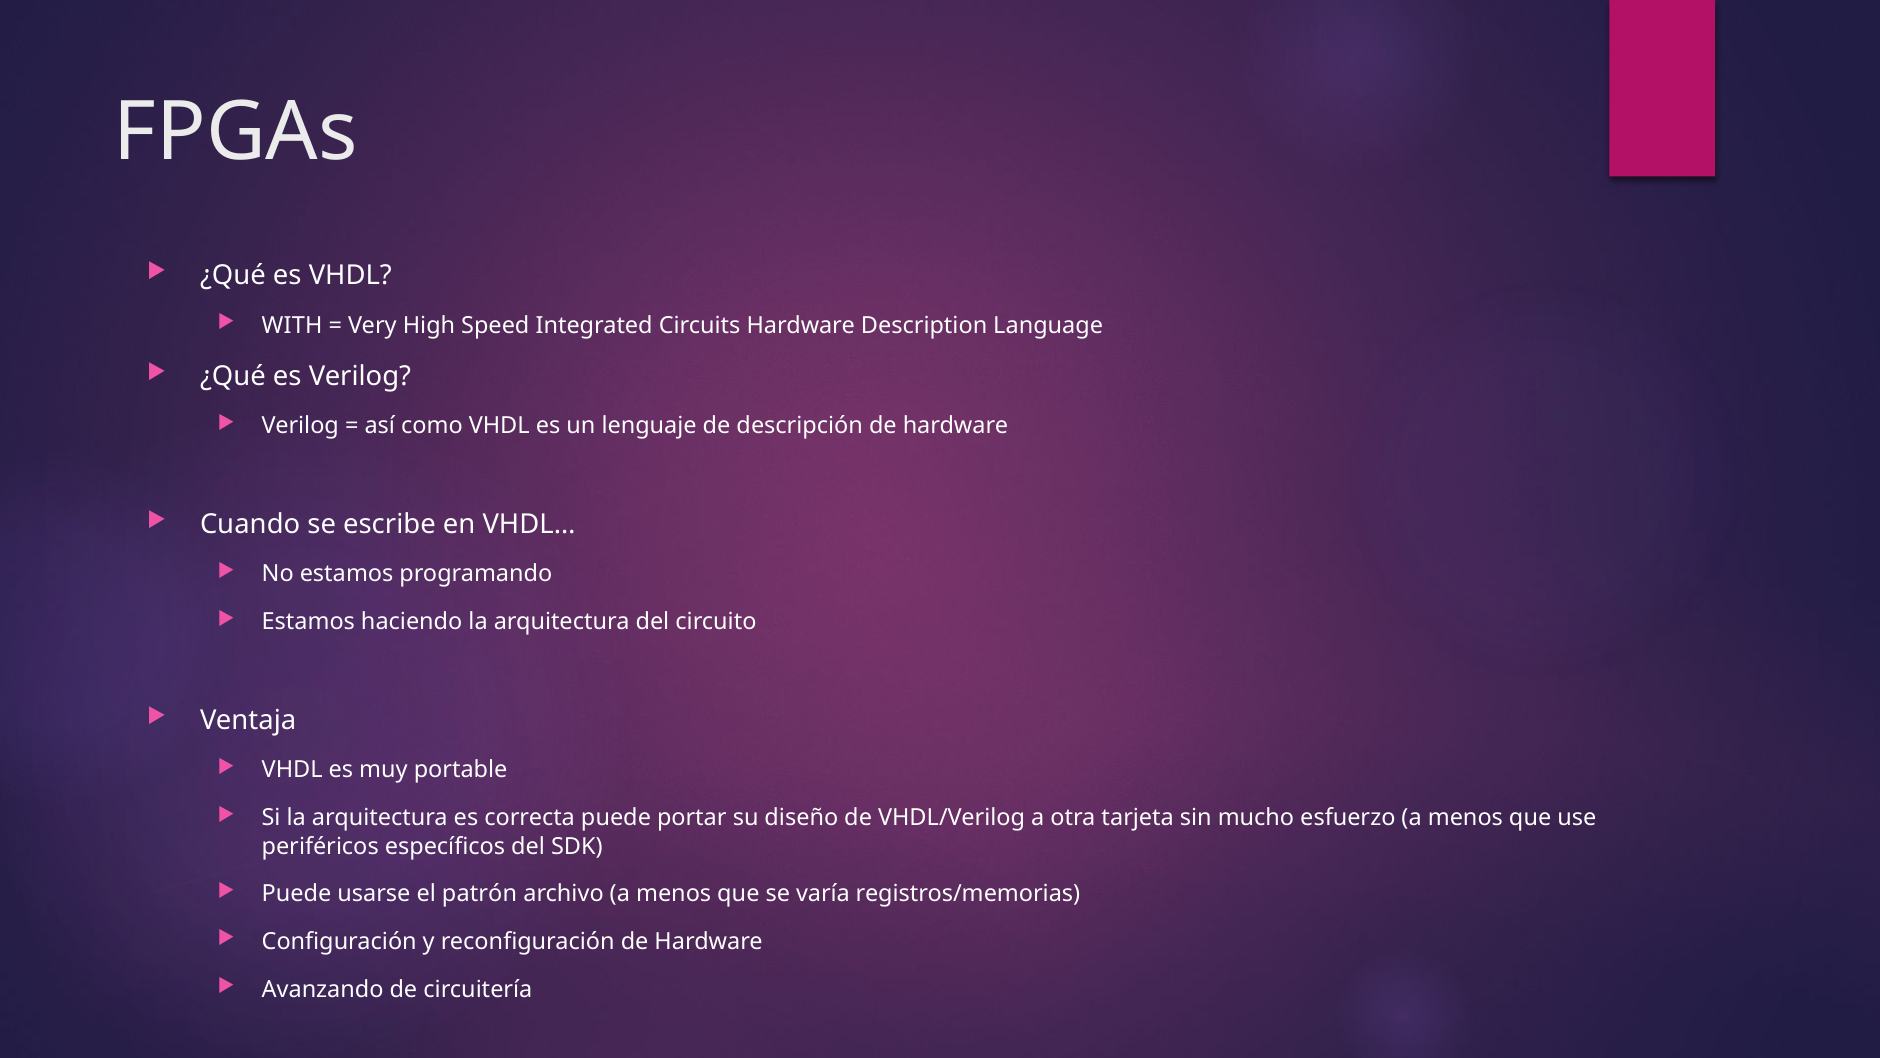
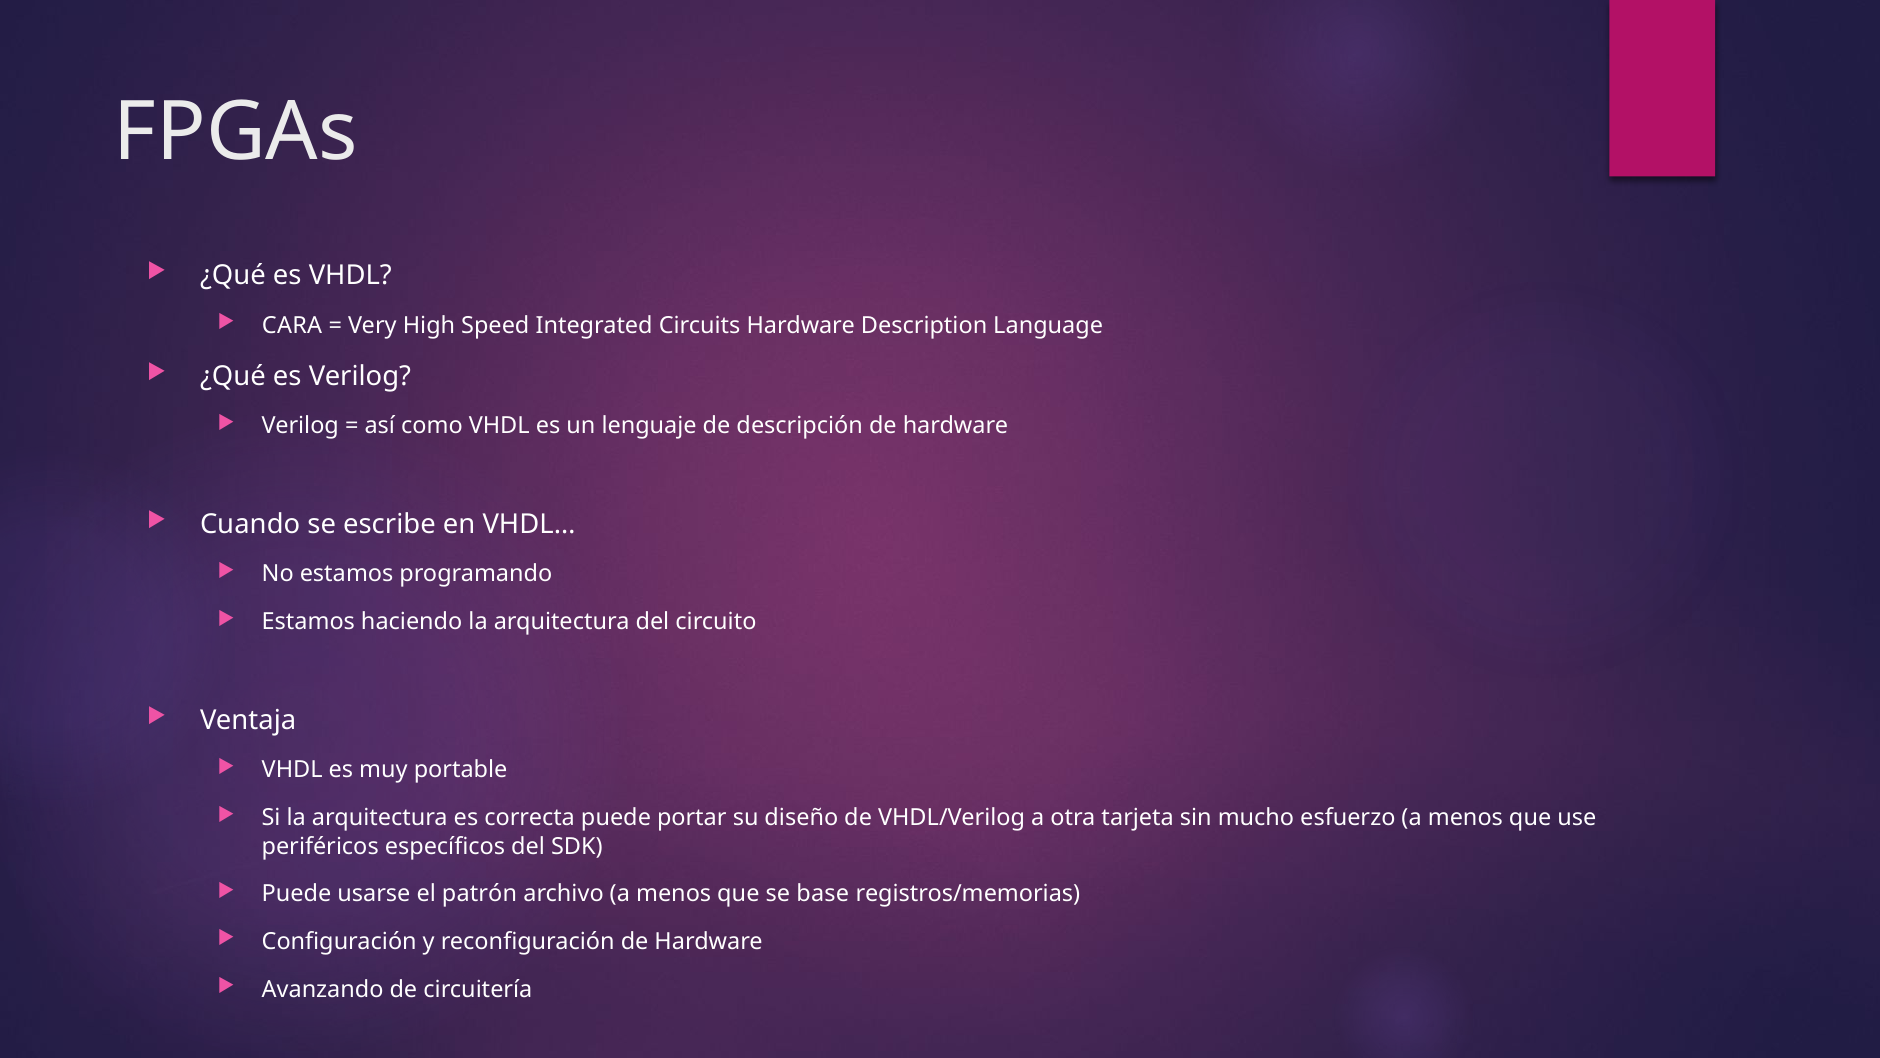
WITH: WITH -> CARA
varía: varía -> base
